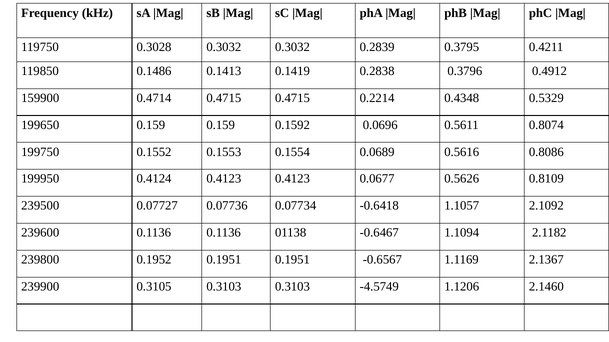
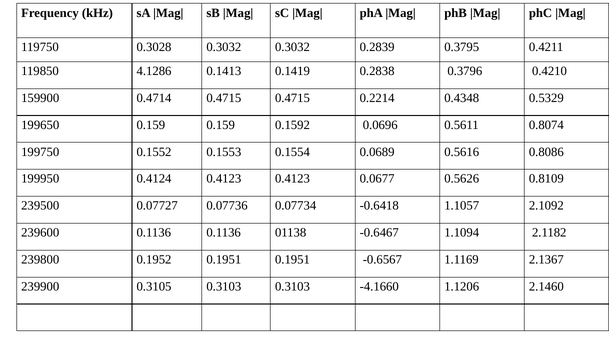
0.1486: 0.1486 -> 4.1286
0.4912: 0.4912 -> 0.4210
-4.5749: -4.5749 -> -4.1660
